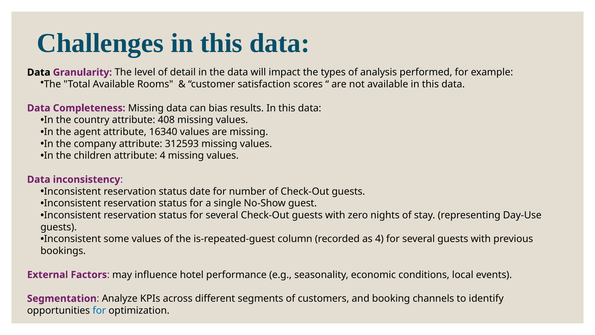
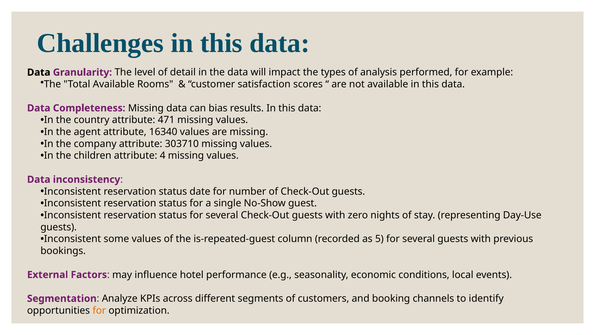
408: 408 -> 471
312593: 312593 -> 303710
as 4: 4 -> 5
for at (99, 310) colour: blue -> orange
